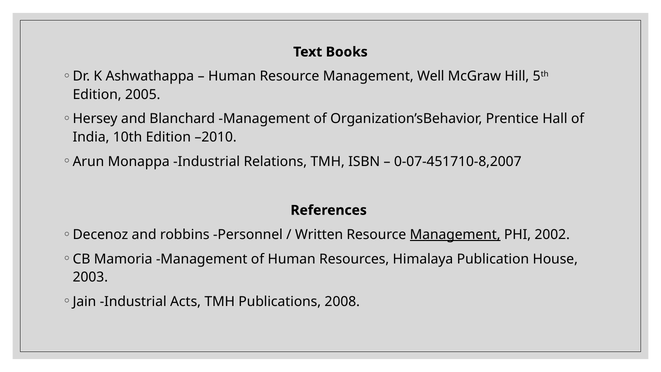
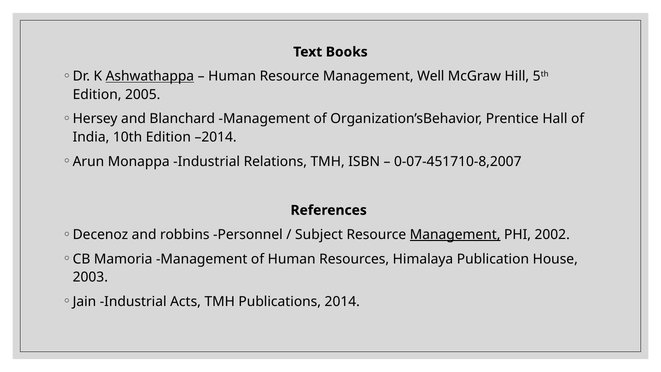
Ashwathappa underline: none -> present
–2010: –2010 -> –2014
Written: Written -> Subject
2008: 2008 -> 2014
